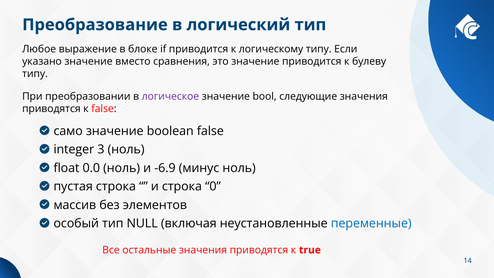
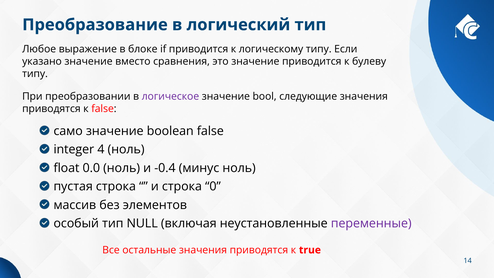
3: 3 -> 4
-6.9: -6.9 -> -0.4
переменные colour: blue -> purple
